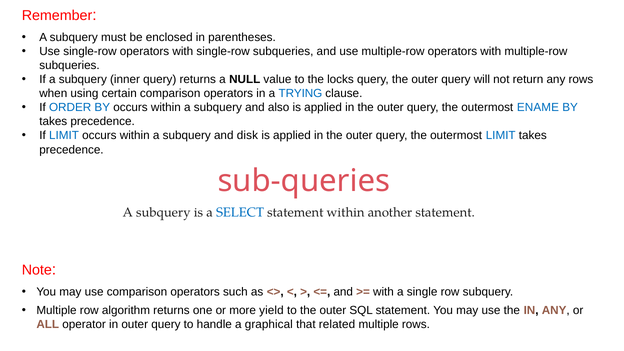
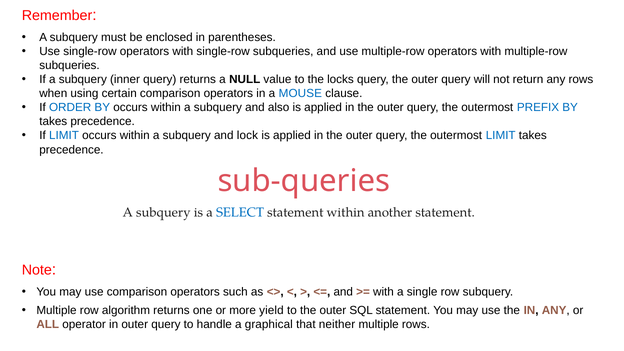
TRYING: TRYING -> MOUSE
ENAME: ENAME -> PREFIX
disk: disk -> lock
related: related -> neither
